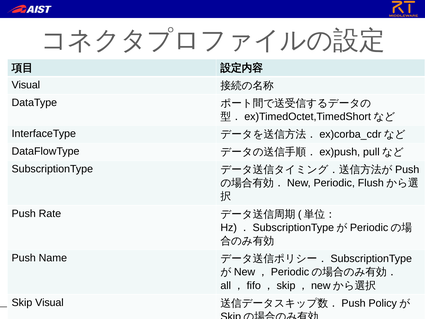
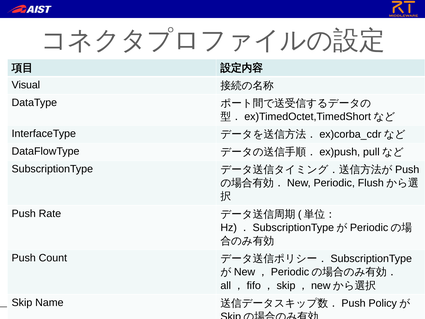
Name: Name -> Count
Skip Visual: Visual -> Name
